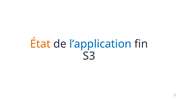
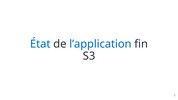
État colour: orange -> blue
